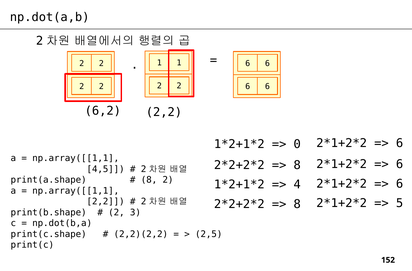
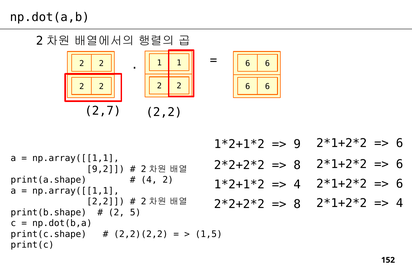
6,2: 6,2 -> 2,7
0: 0 -> 9
4,5: 4,5 -> 9,2
8 at (149, 180): 8 -> 4
5 at (400, 203): 5 -> 4
3: 3 -> 5
2,5: 2,5 -> 1,5
